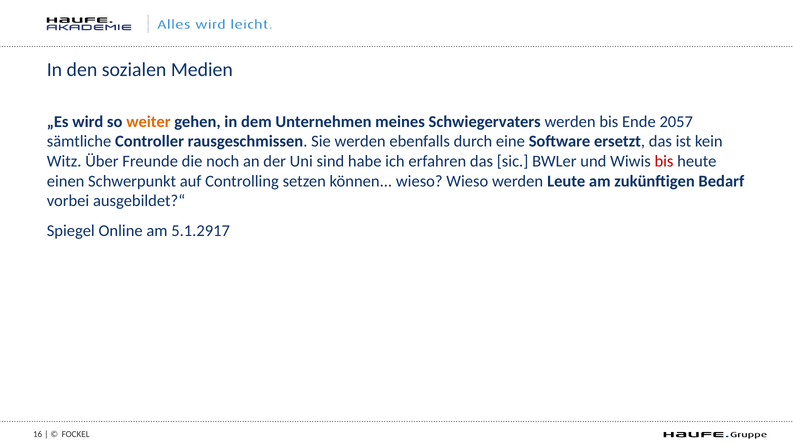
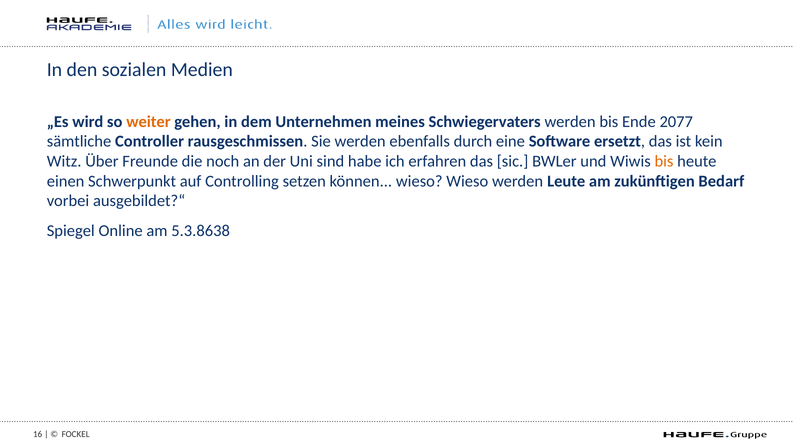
2057: 2057 -> 2077
bis at (664, 161) colour: red -> orange
5.1.2917: 5.1.2917 -> 5.3.8638
